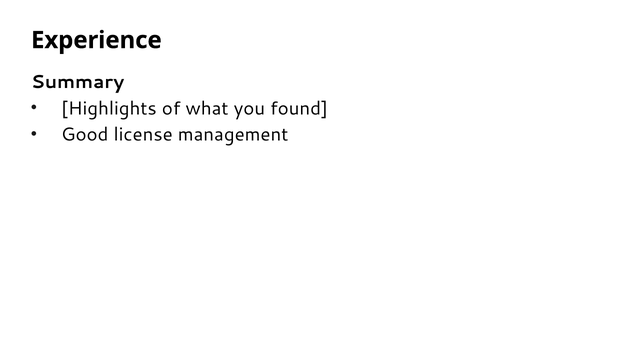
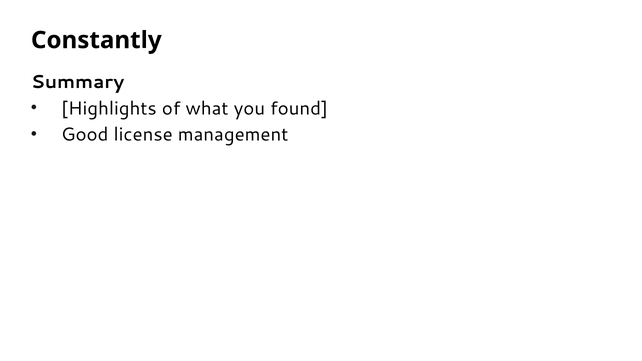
Experience: Experience -> Constantly
